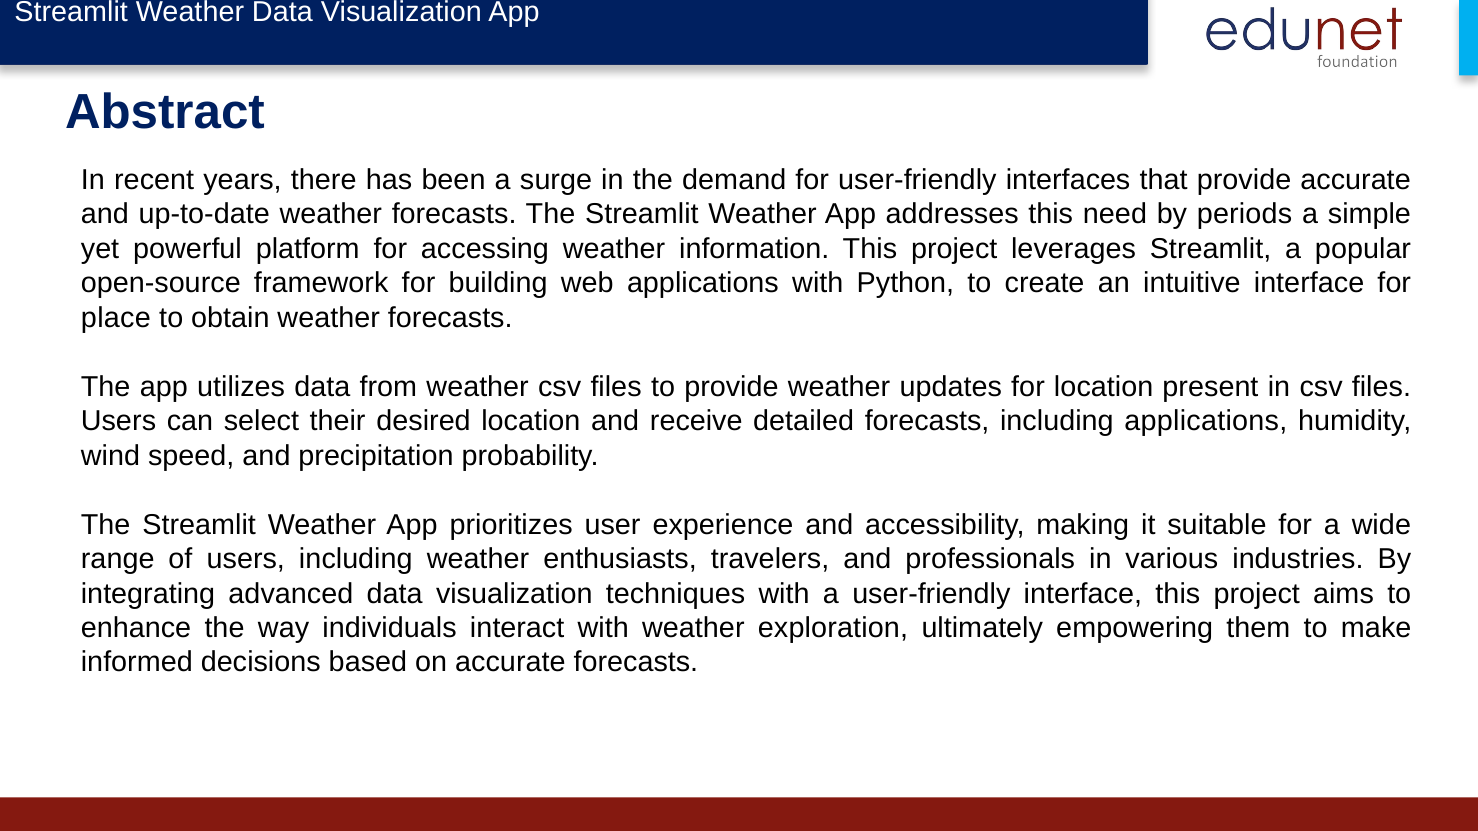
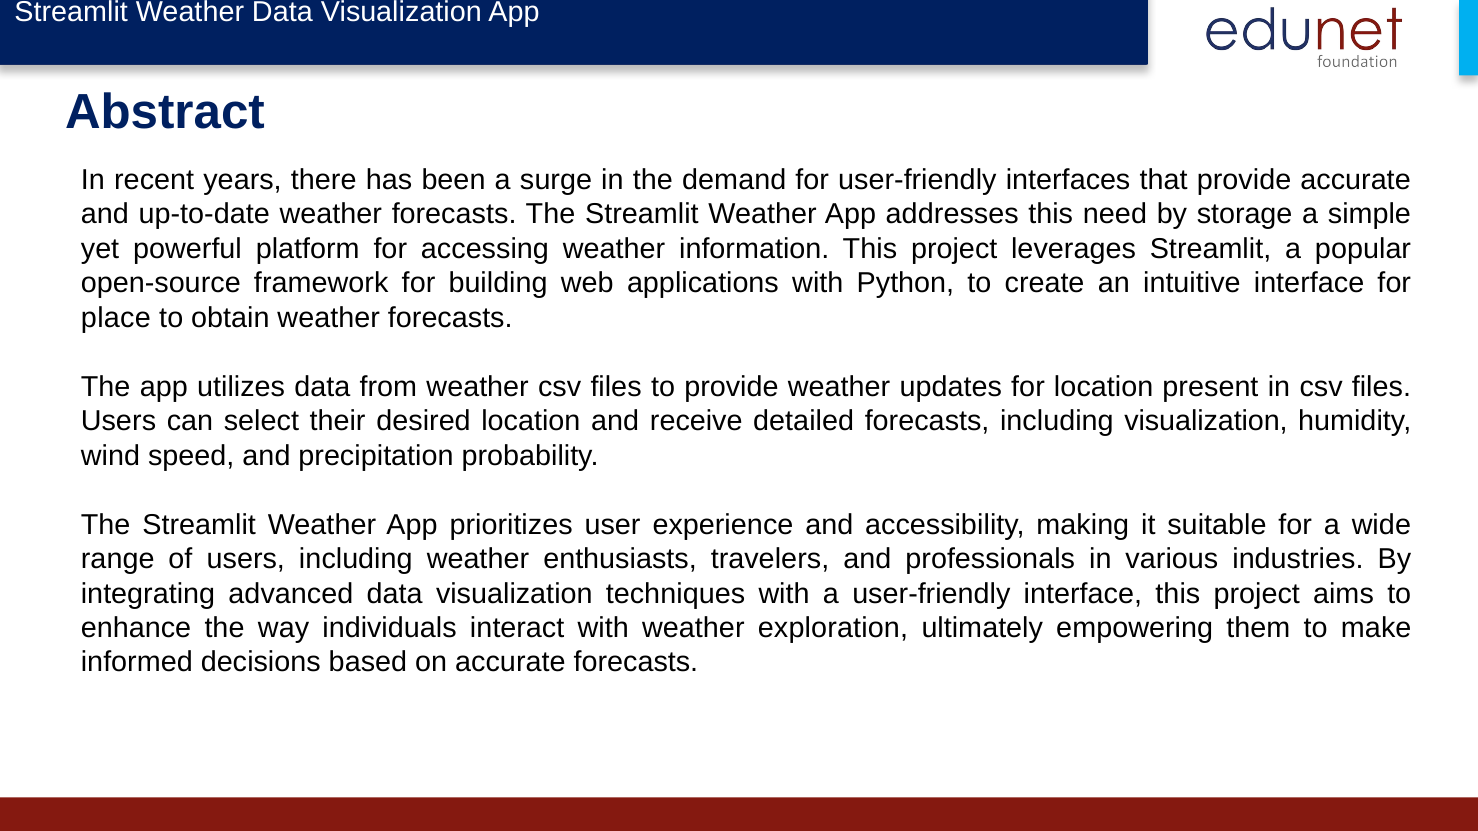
periods: periods -> storage
including applications: applications -> visualization
